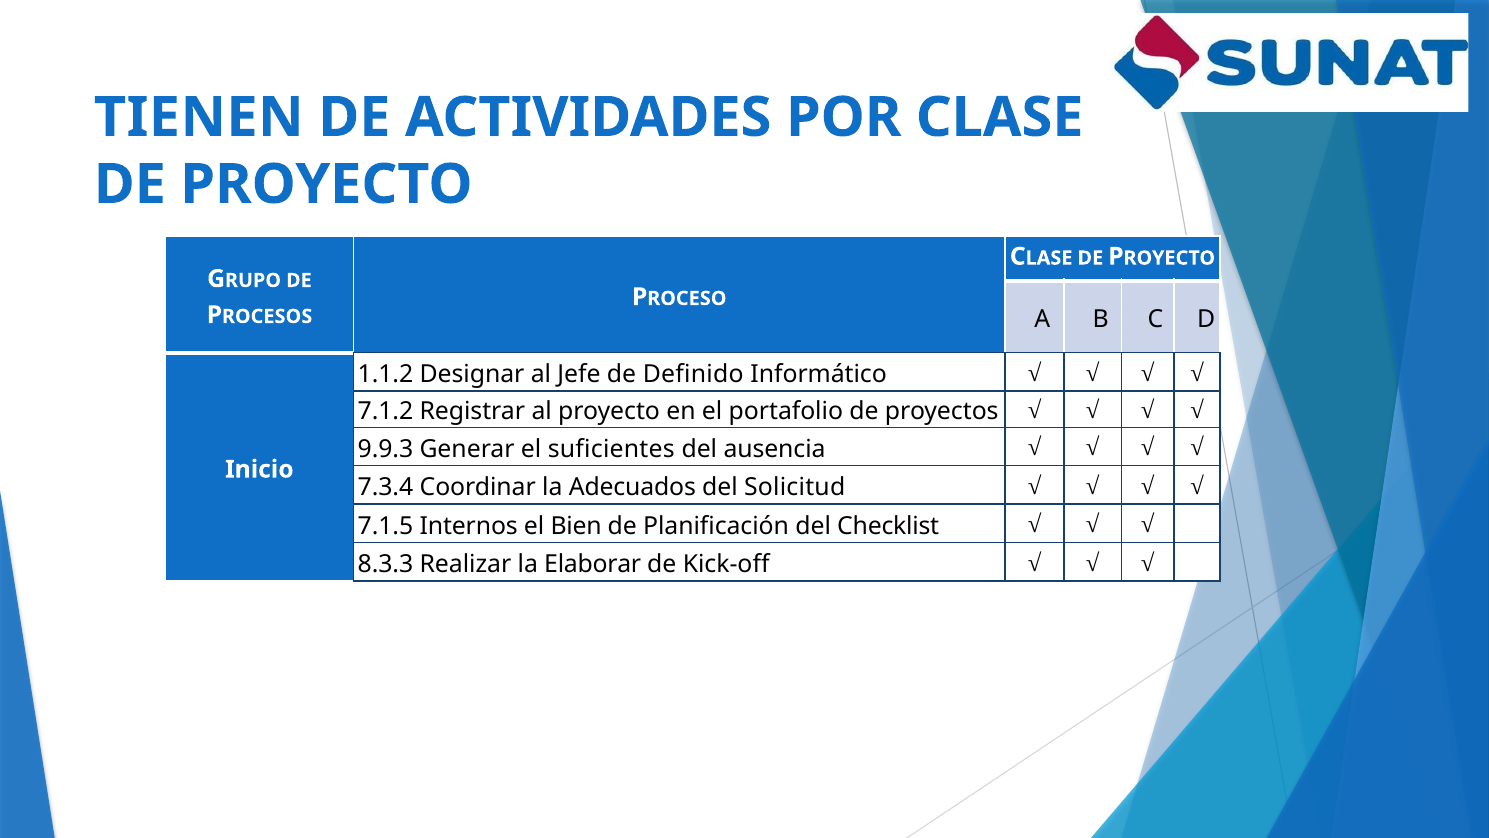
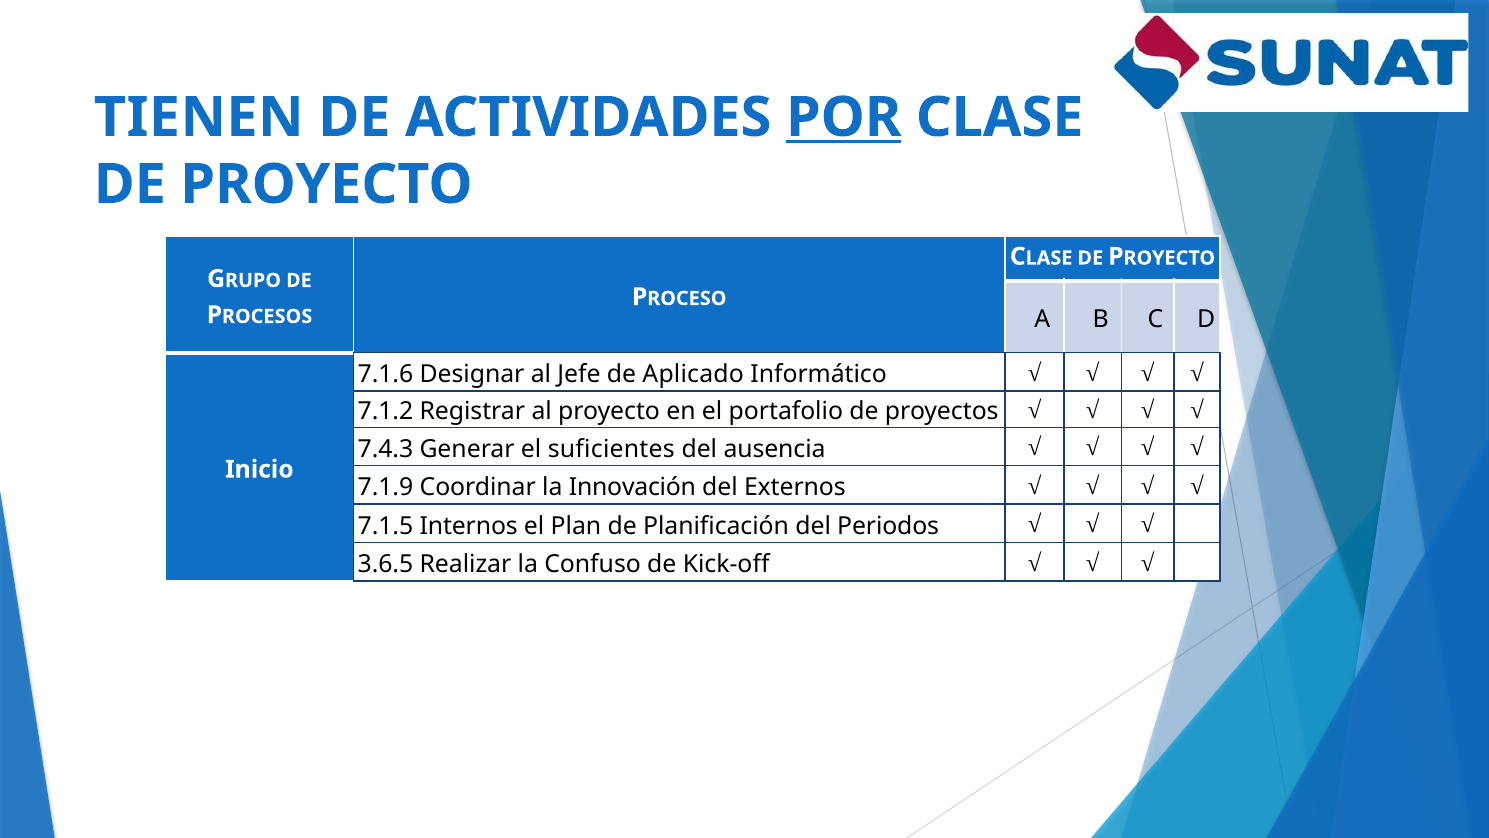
POR underline: none -> present
1.1.2: 1.1.2 -> 7.1.6
Definido: Definido -> Aplicado
9.9.3: 9.9.3 -> 7.4.3
7.3.4: 7.3.4 -> 7.1.9
Adecuados: Adecuados -> Innovación
Solicitud: Solicitud -> Externos
Bien: Bien -> Plan
Checklist: Checklist -> Periodos
8.3.3: 8.3.3 -> 3.6.5
Elaborar: Elaborar -> Confuso
